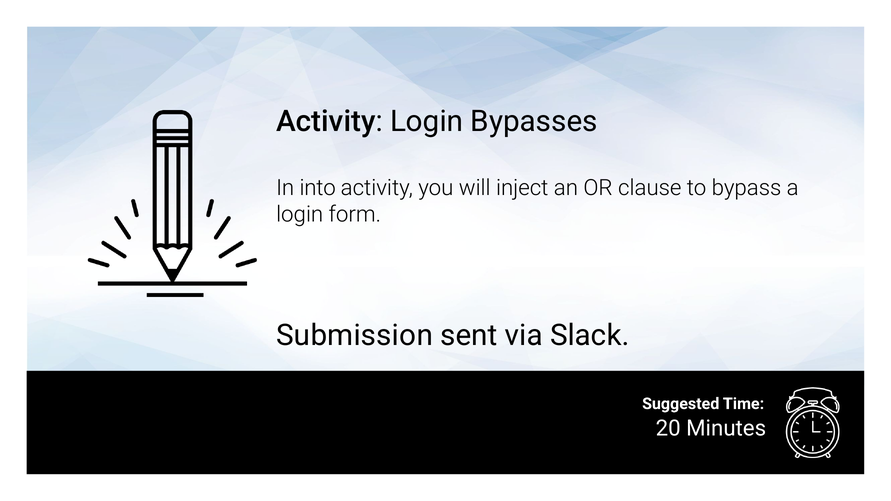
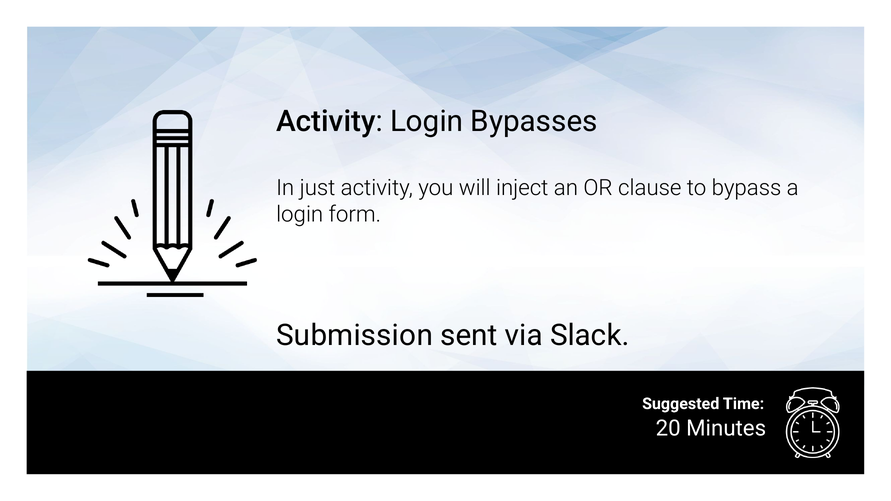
into: into -> just
